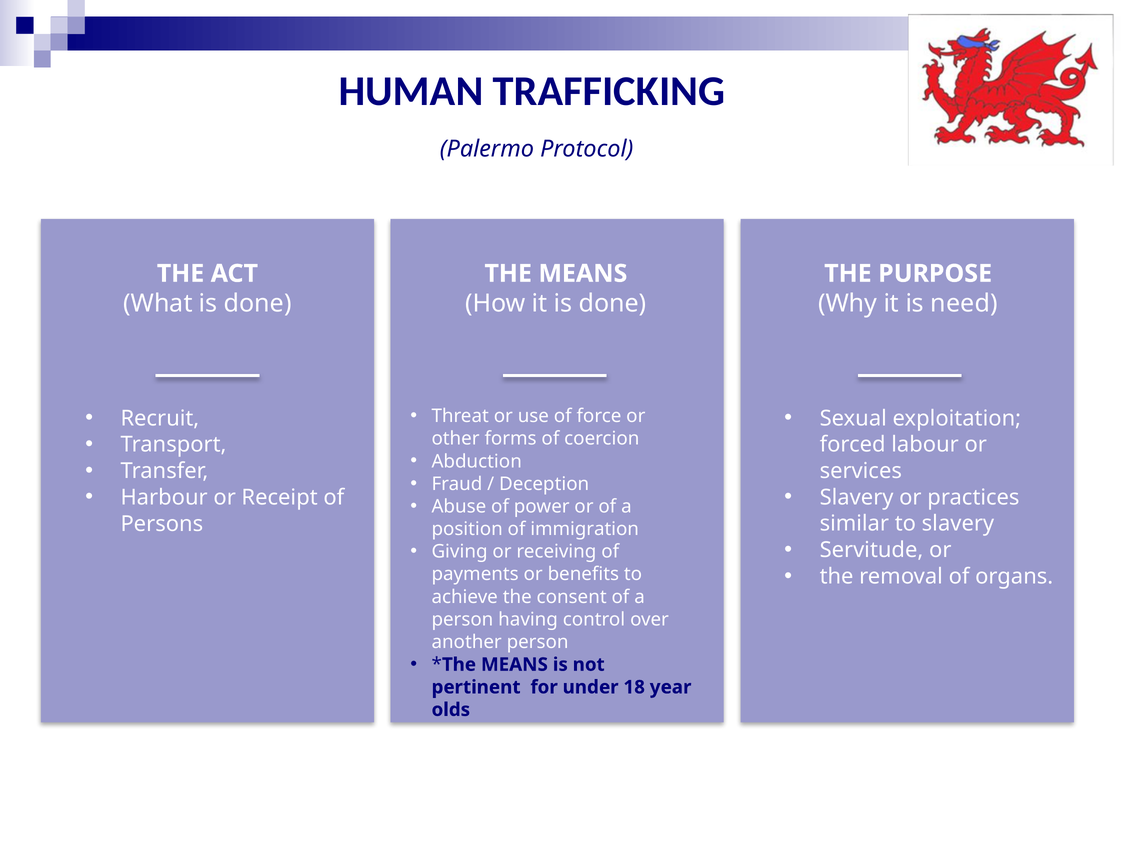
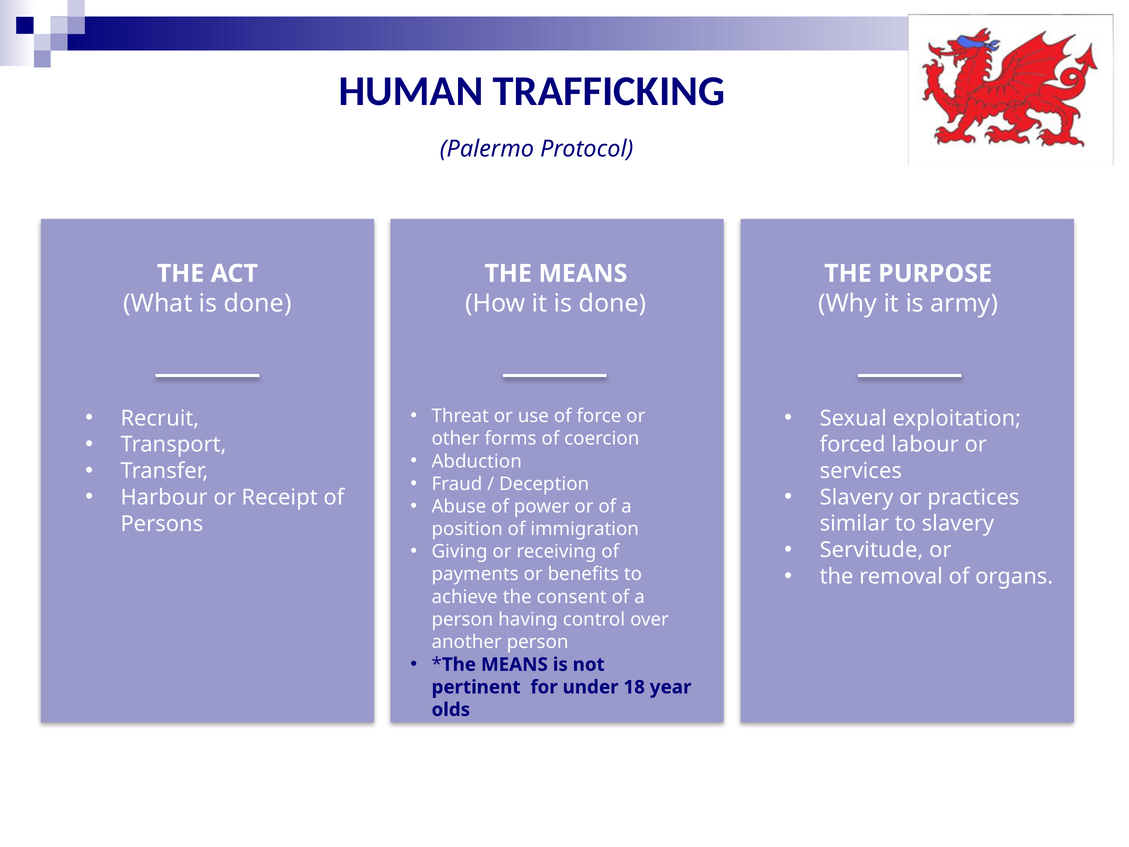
need: need -> army
